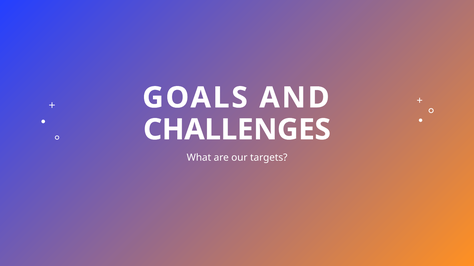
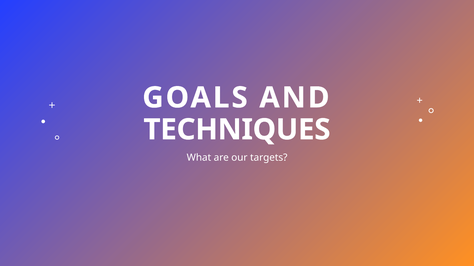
CHALLENGES: CHALLENGES -> TECHNIQUES
